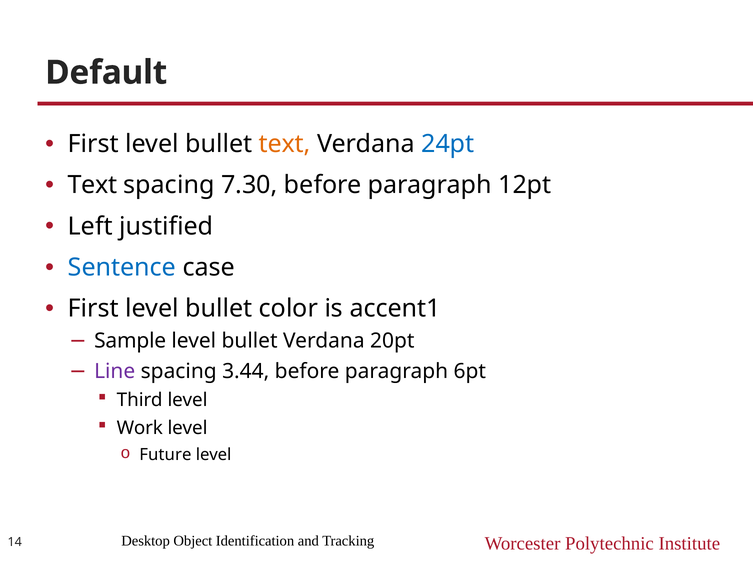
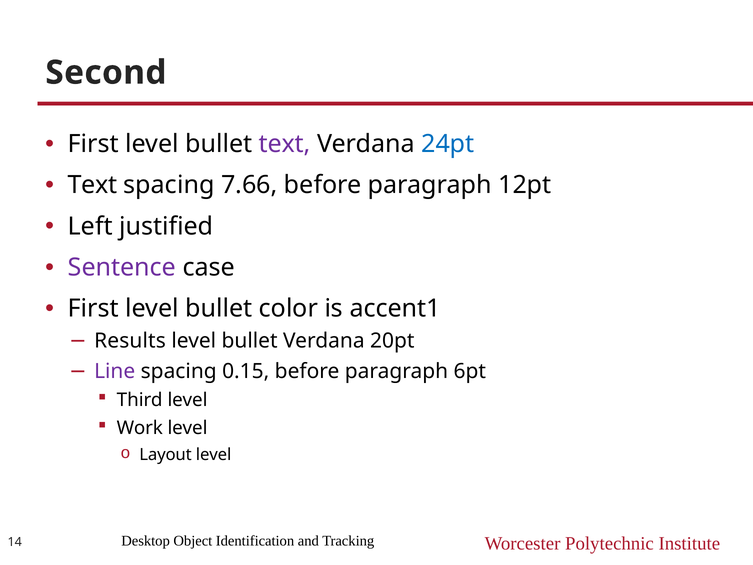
Default: Default -> Second
text at (285, 144) colour: orange -> purple
7.30: 7.30 -> 7.66
Sentence colour: blue -> purple
Sample: Sample -> Results
3.44: 3.44 -> 0.15
Future: Future -> Layout
